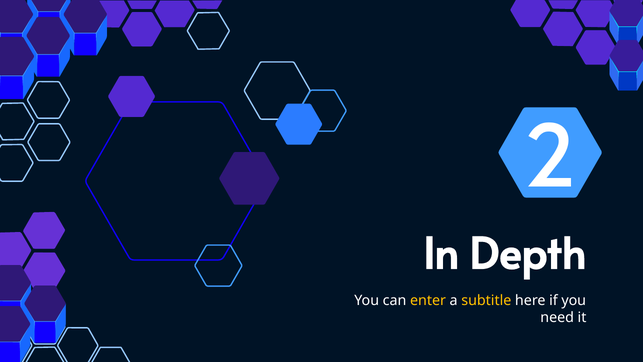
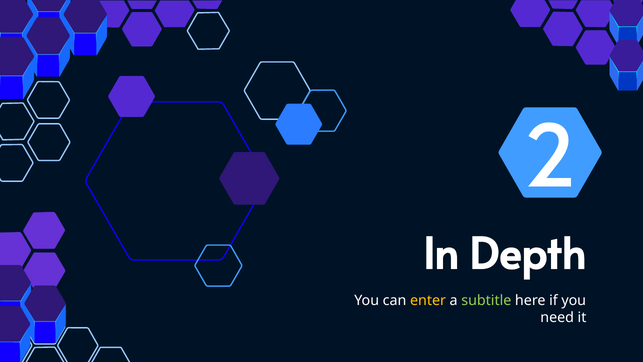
subtitle colour: yellow -> light green
